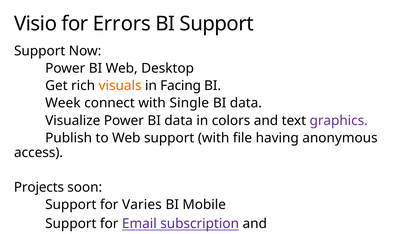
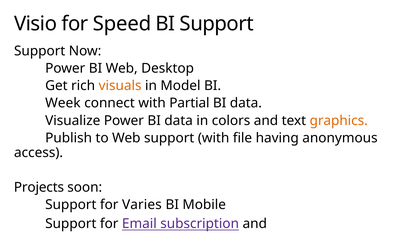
Errors: Errors -> Speed
Facing: Facing -> Model
Single: Single -> Partial
graphics colour: purple -> orange
